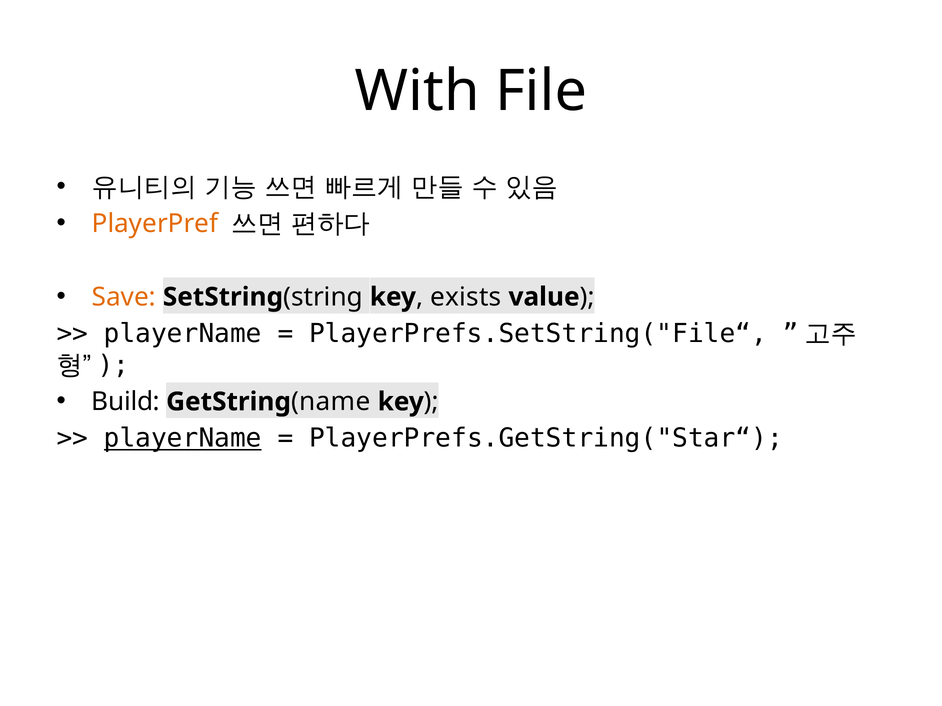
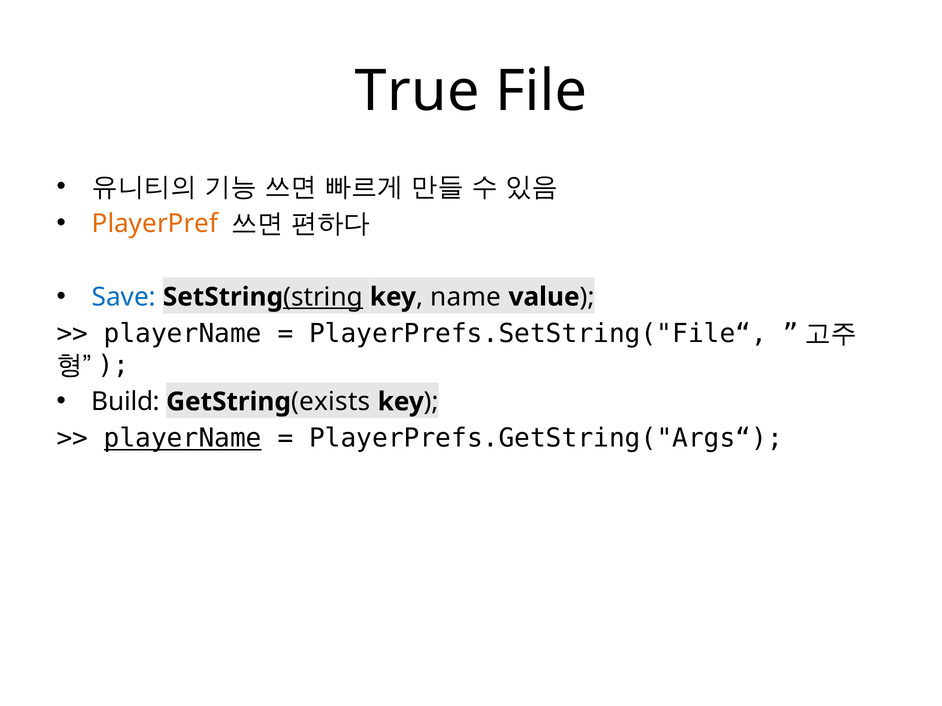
With: With -> True
Save colour: orange -> blue
string underline: none -> present
exists: exists -> name
name: name -> exists
PlayerPrefs.GetString("Star“: PlayerPrefs.GetString("Star“ -> PlayerPrefs.GetString("Args“
